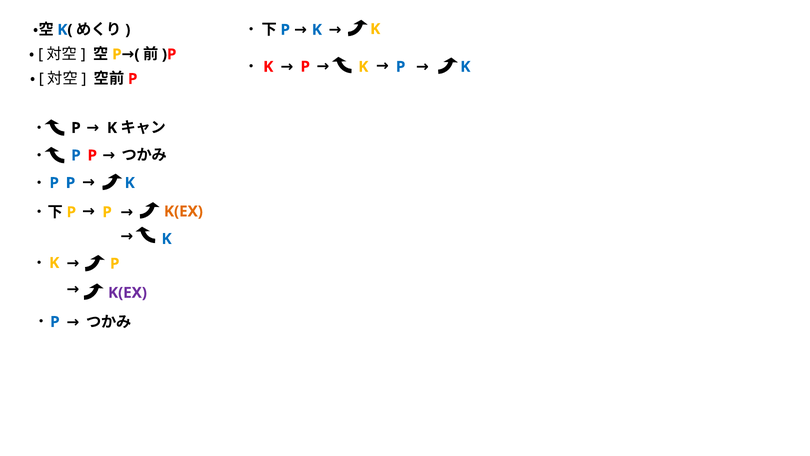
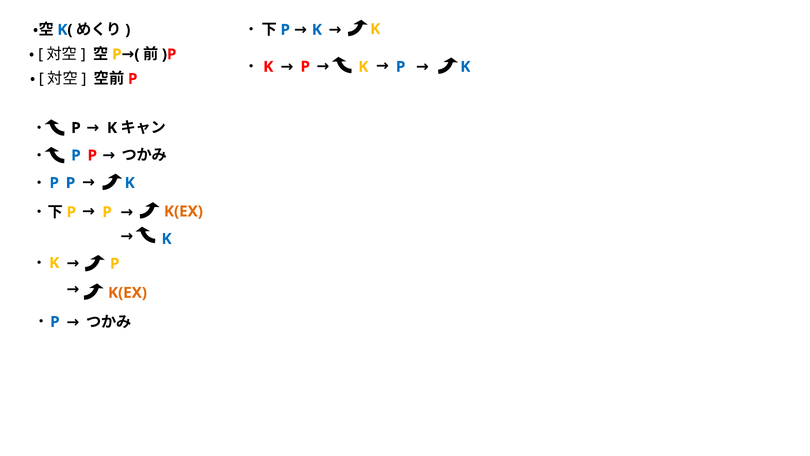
K(EX at (127, 293) colour: purple -> orange
